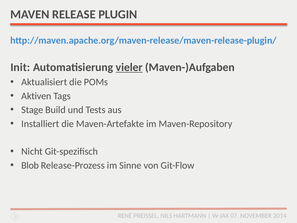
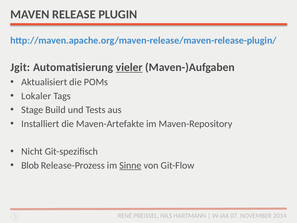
Init: Init -> Jgit
Aktiven: Aktiven -> Lokaler
Sinne underline: none -> present
